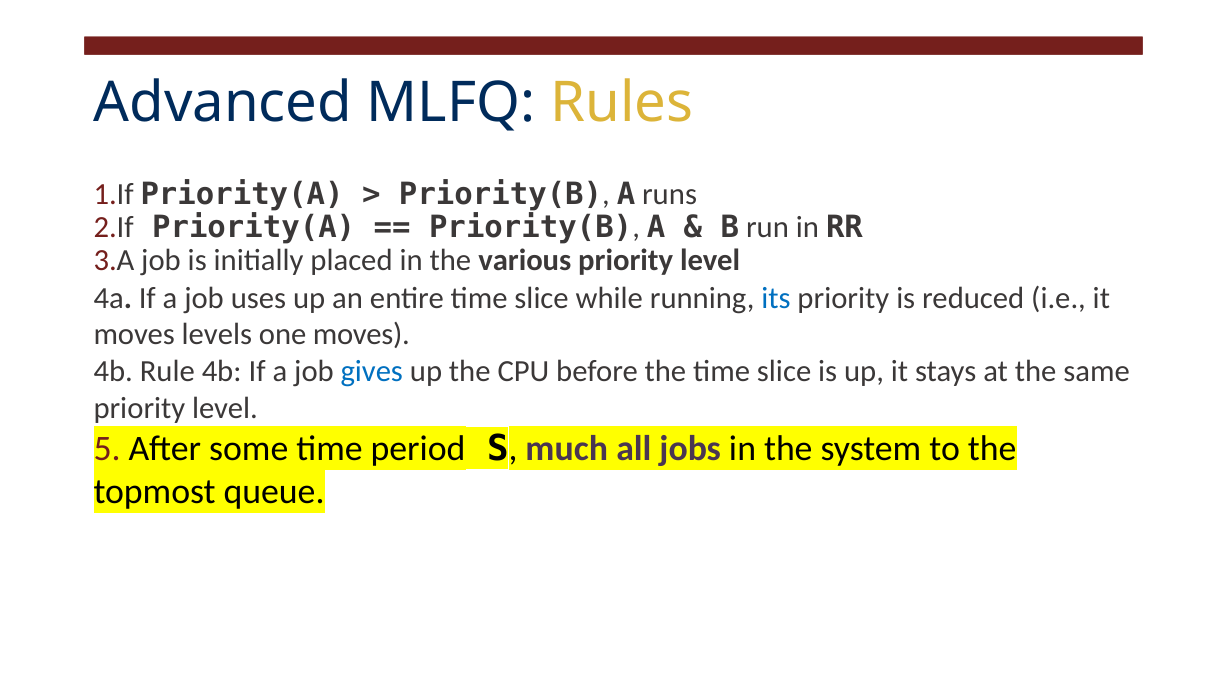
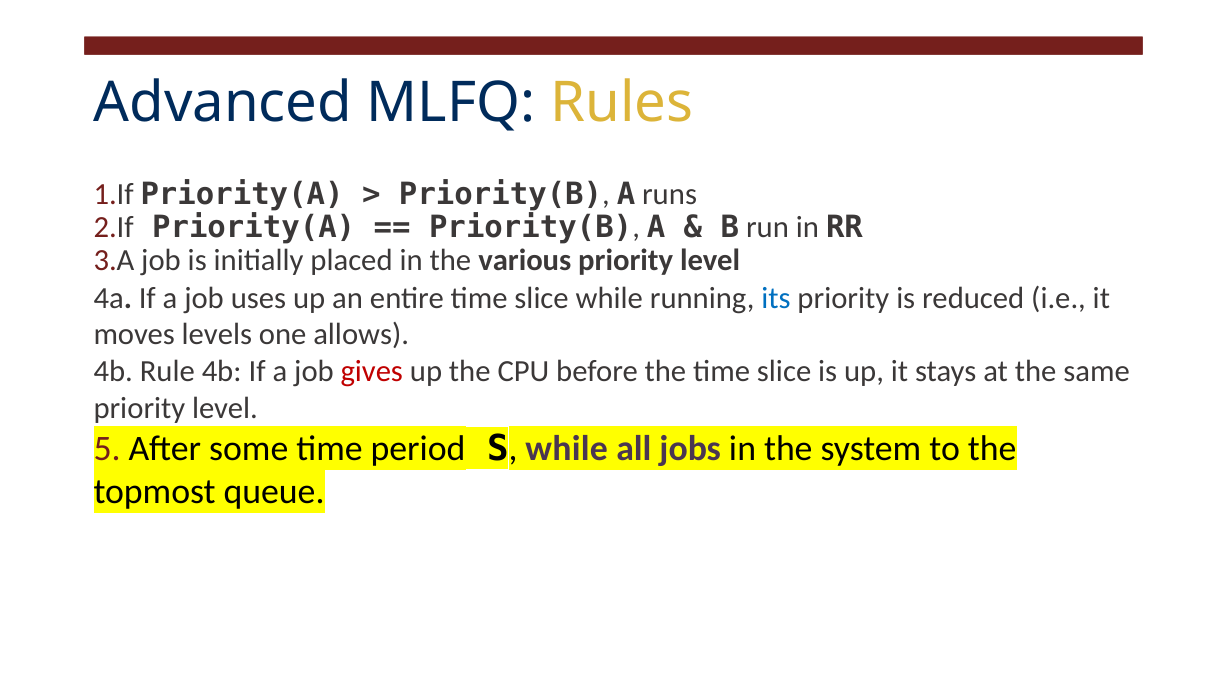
one moves: moves -> allows
gives colour: blue -> red
S much: much -> while
